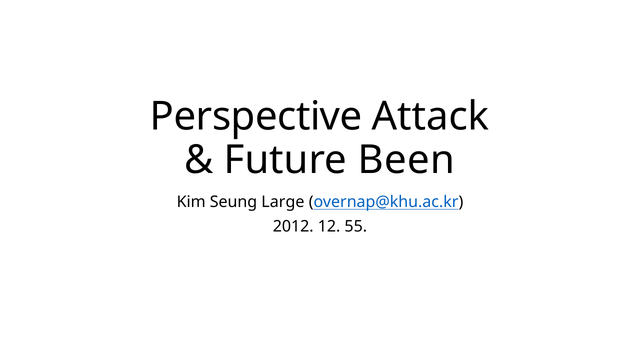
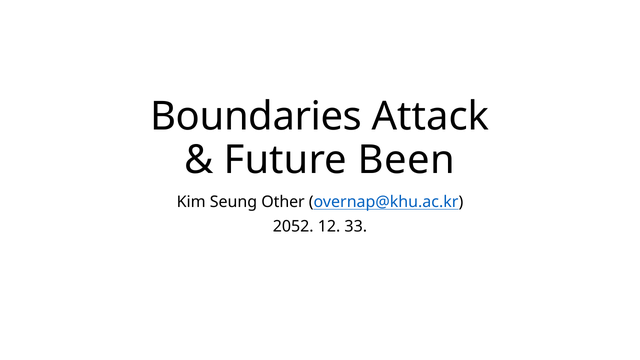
Perspective: Perspective -> Boundaries
Large: Large -> Other
2012: 2012 -> 2052
55: 55 -> 33
